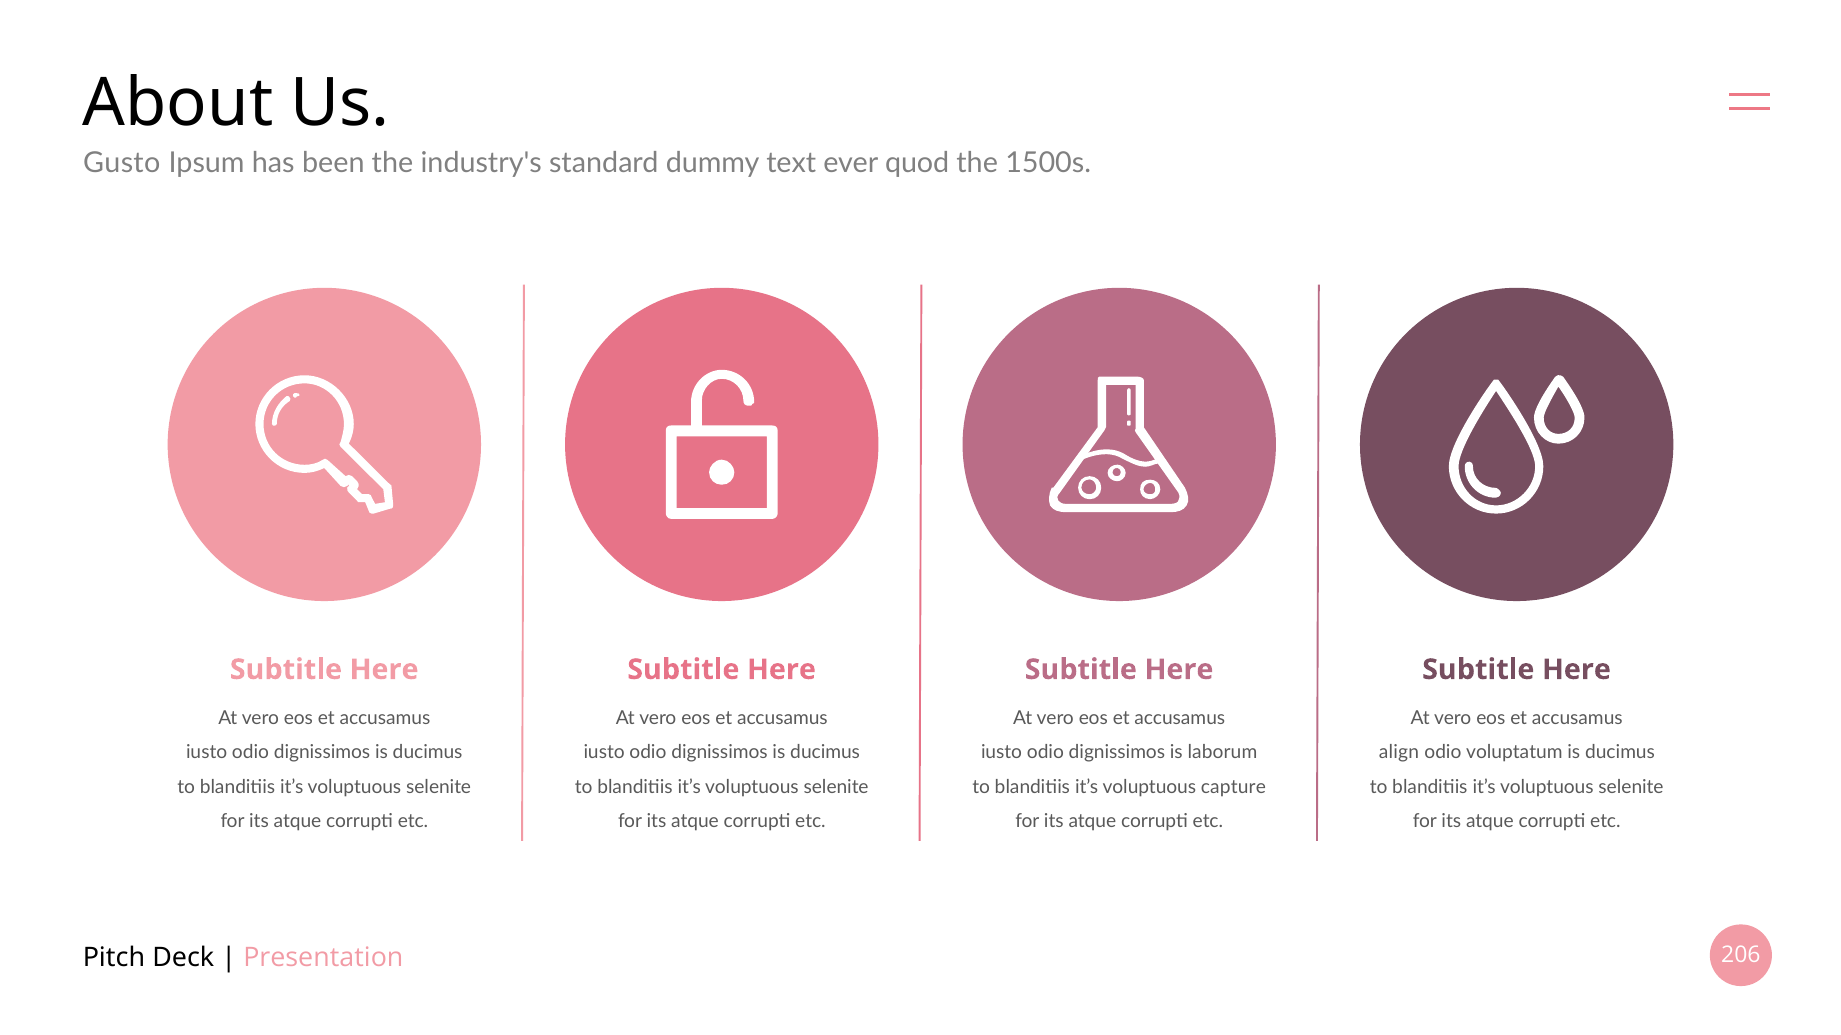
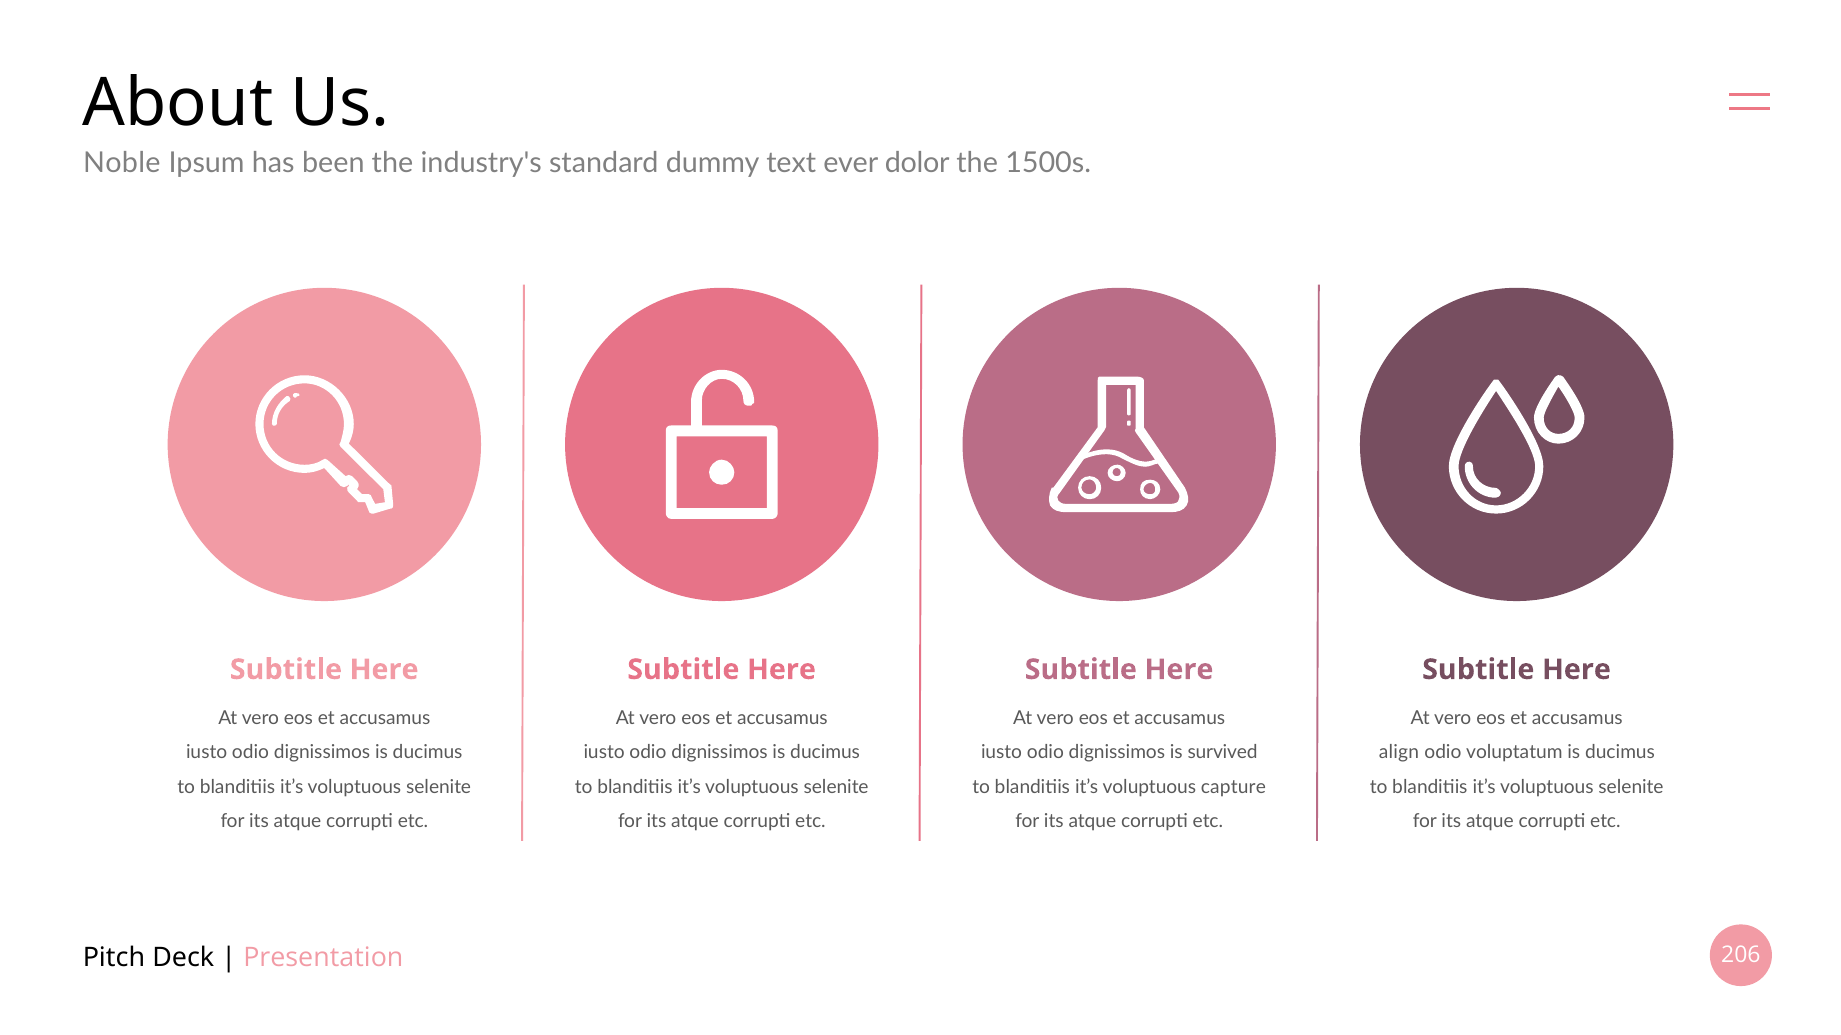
Gusto: Gusto -> Noble
quod: quod -> dolor
laborum: laborum -> survived
